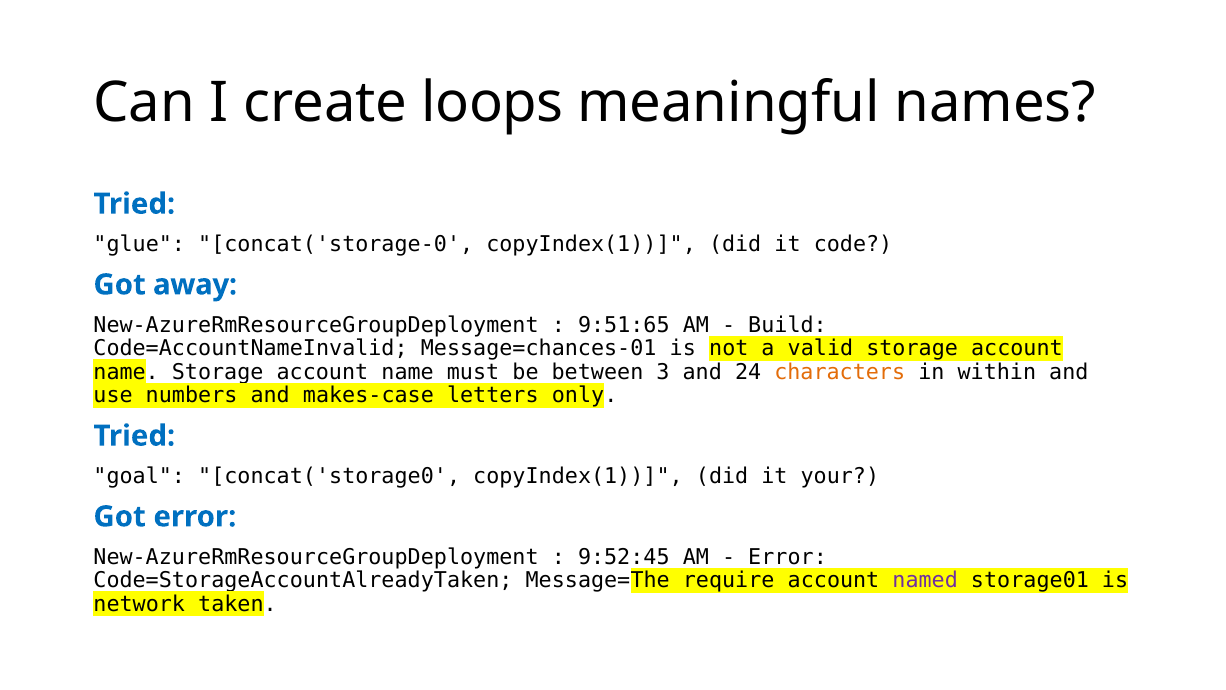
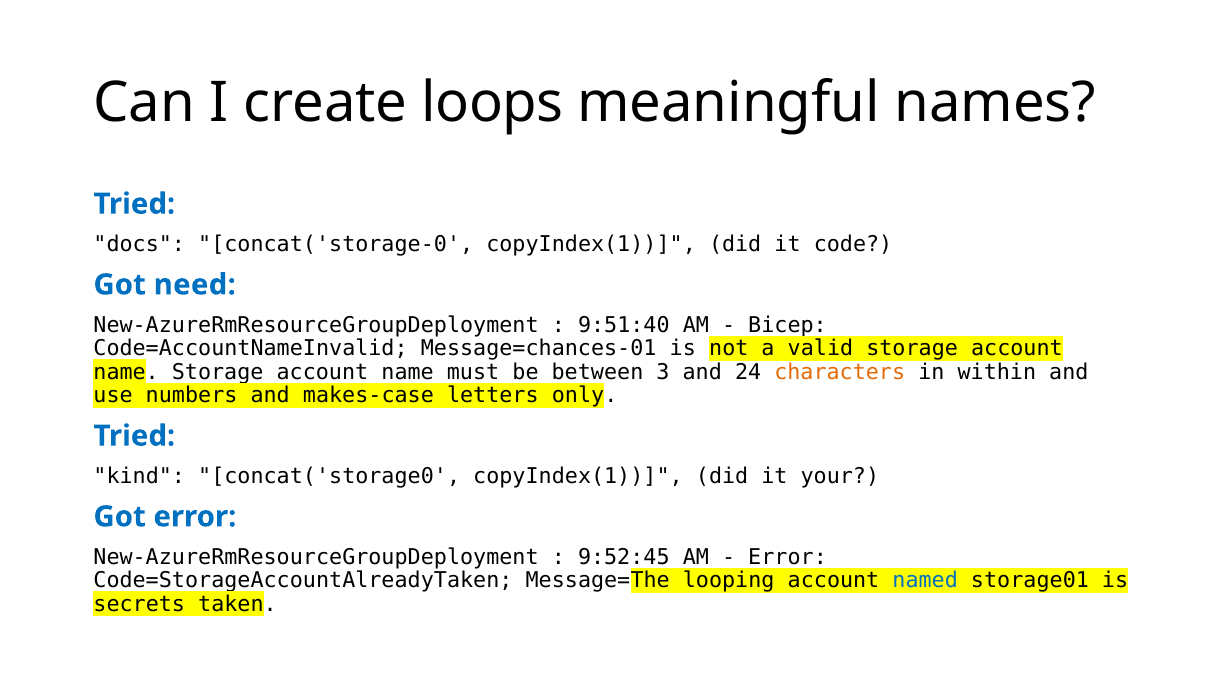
glue: glue -> docs
away: away -> need
9:51:65: 9:51:65 -> 9:51:40
Build: Build -> Bicep
goal: goal -> kind
require: require -> looping
named colour: purple -> blue
network: network -> secrets
